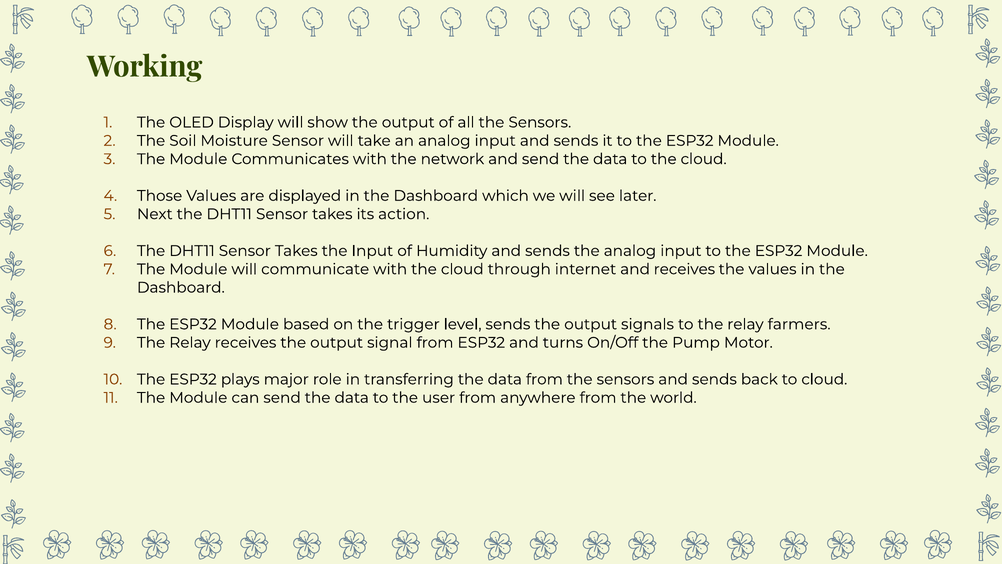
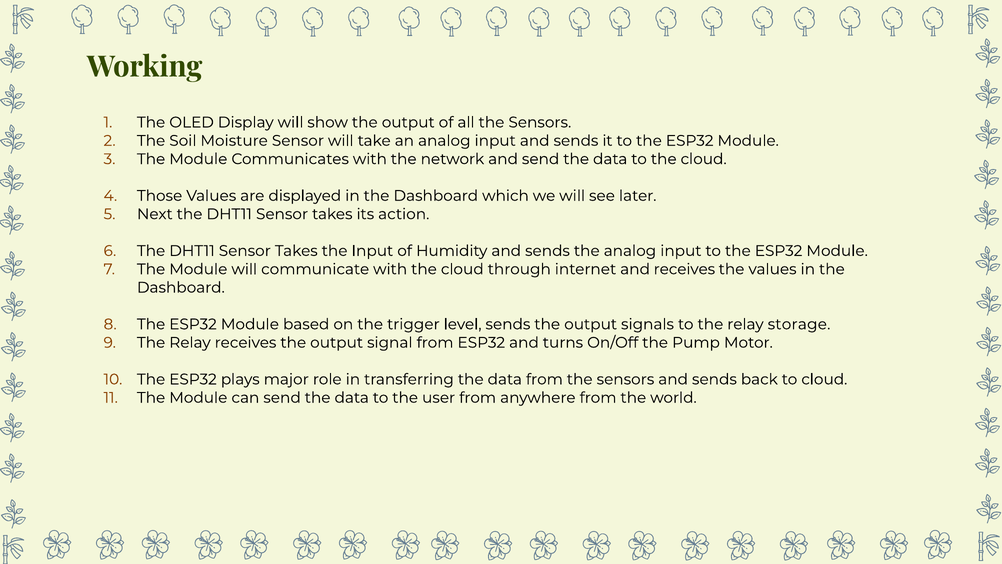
farmers: farmers -> storage
